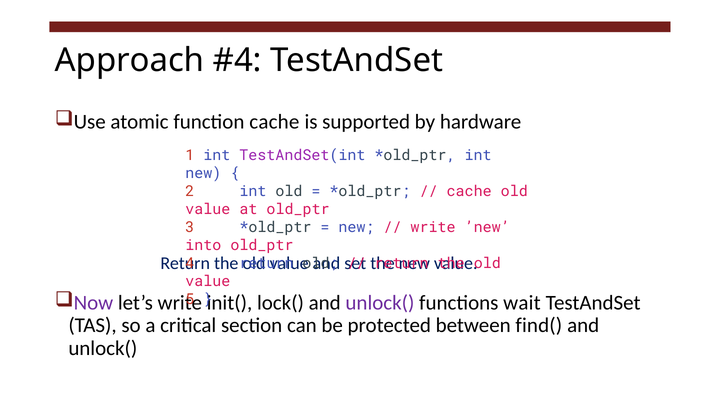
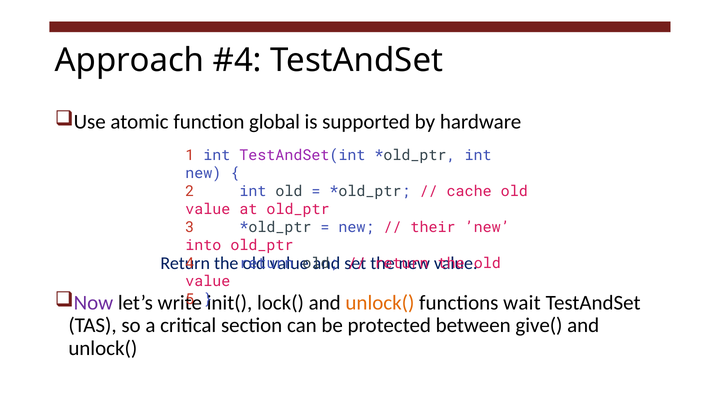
function cache: cache -> global
write at (433, 227): write -> their
unlock( at (380, 303) colour: purple -> orange
find(: find( -> give(
